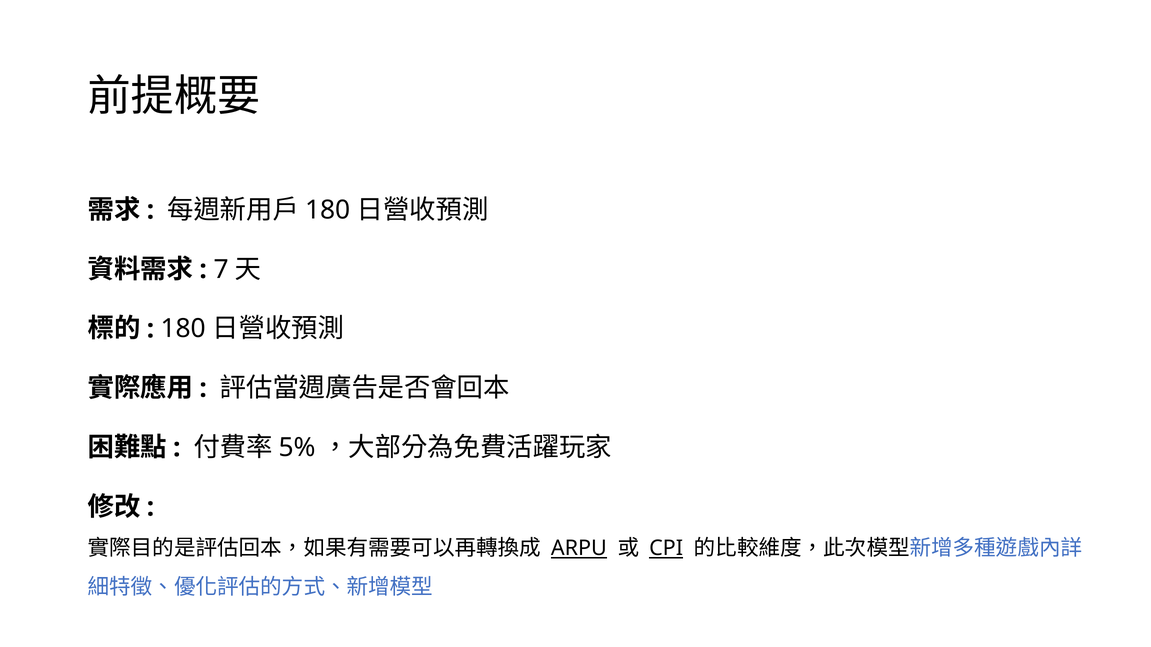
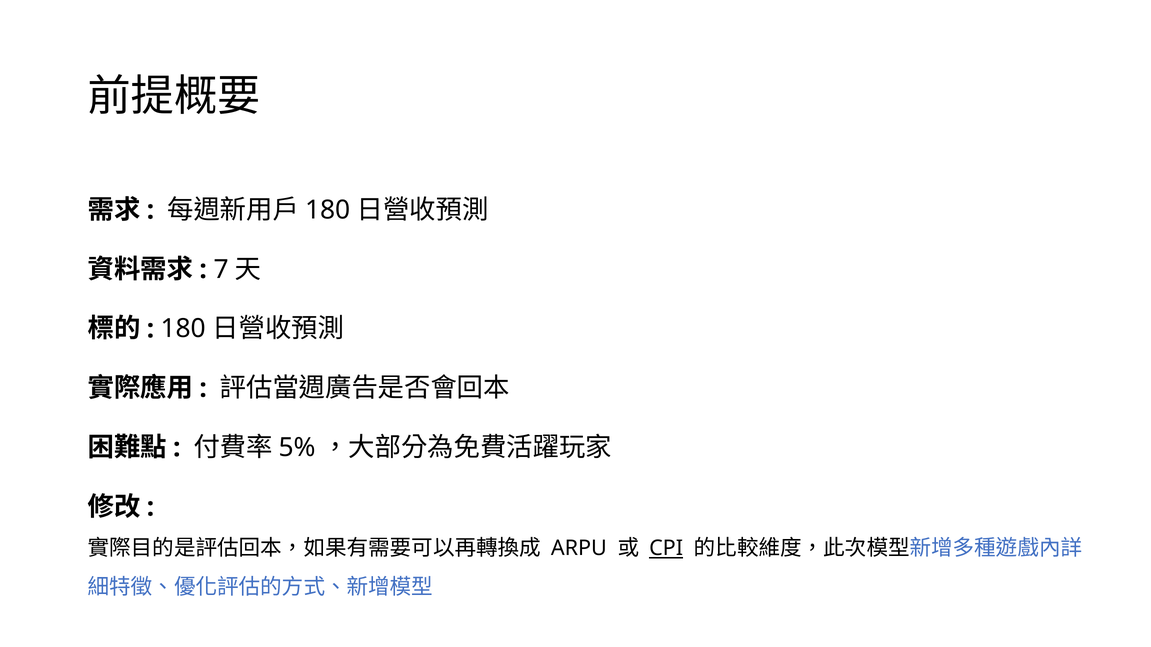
ARPU underline: present -> none
